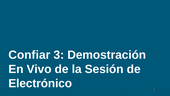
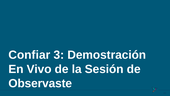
Electrónico: Electrónico -> Observaste
